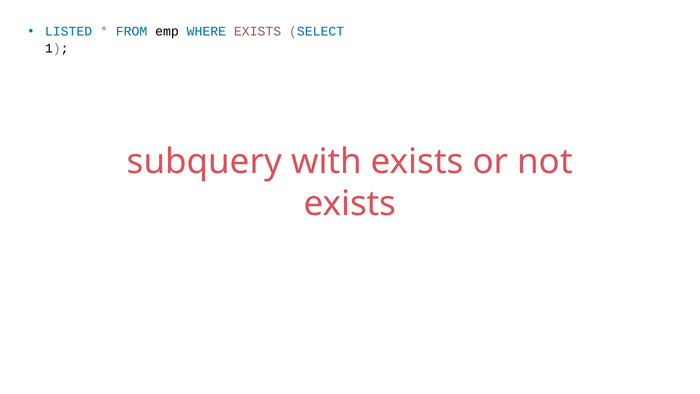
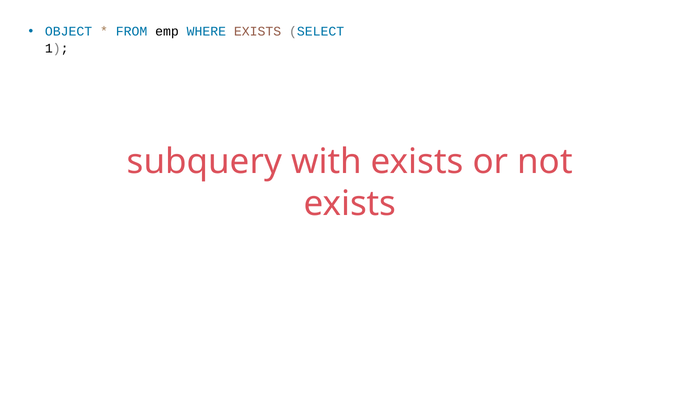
LISTED: LISTED -> OBJECT
